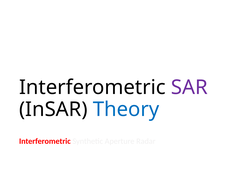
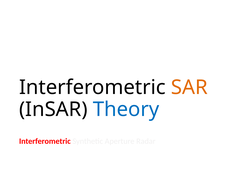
SAR colour: purple -> orange
